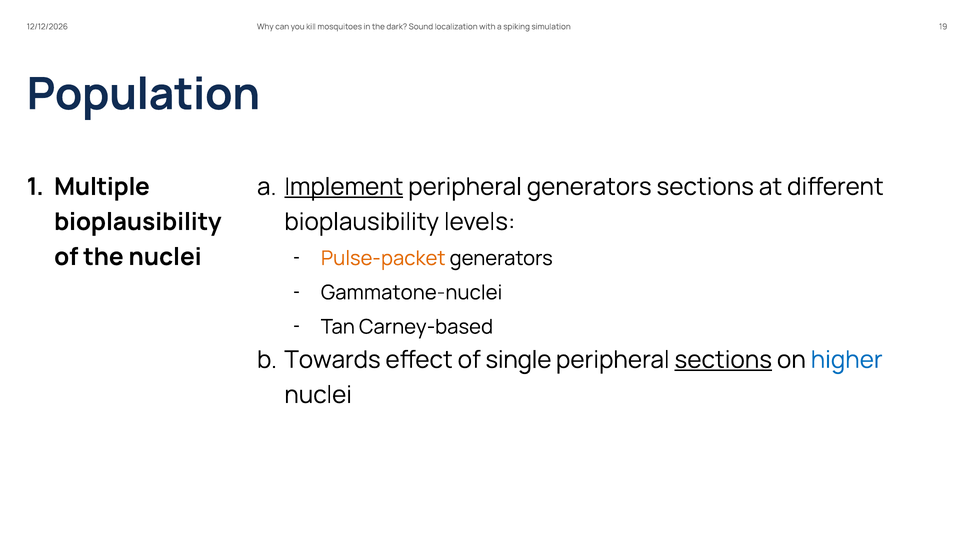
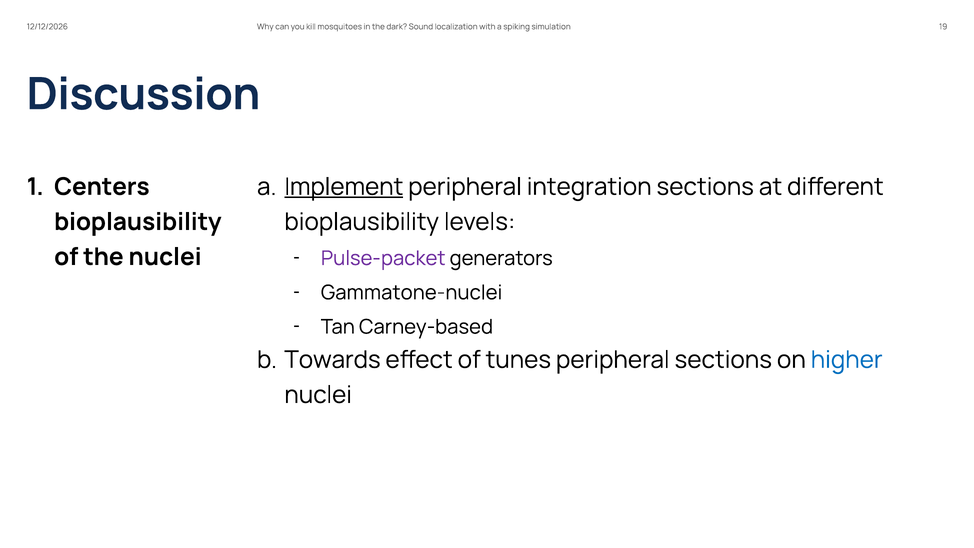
Population: Population -> Discussion
Multiple: Multiple -> Centers
peripheral generators: generators -> integration
Pulse-packet colour: orange -> purple
single: single -> tunes
sections at (723, 360) underline: present -> none
